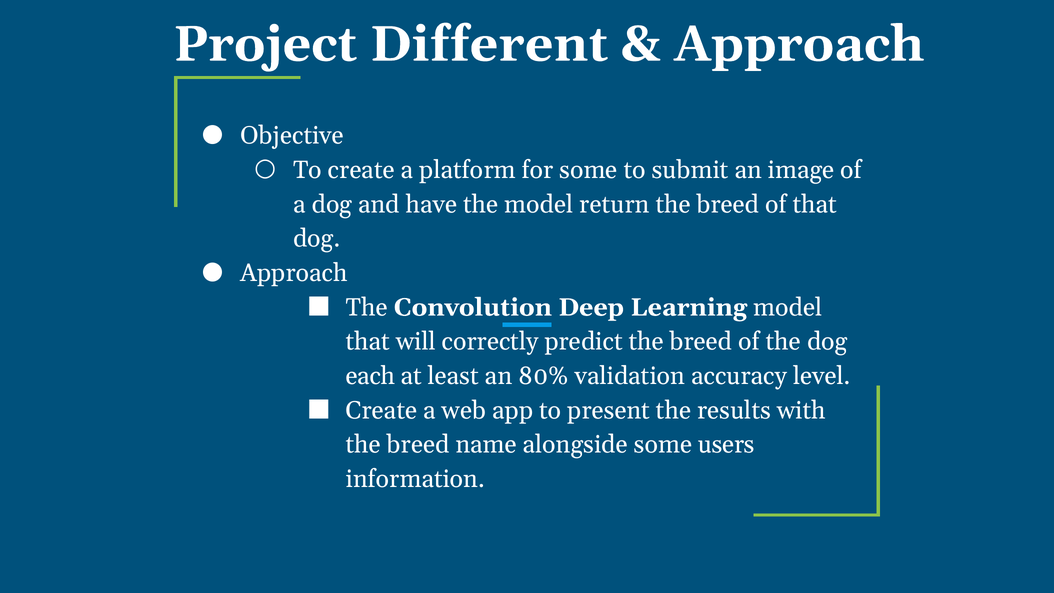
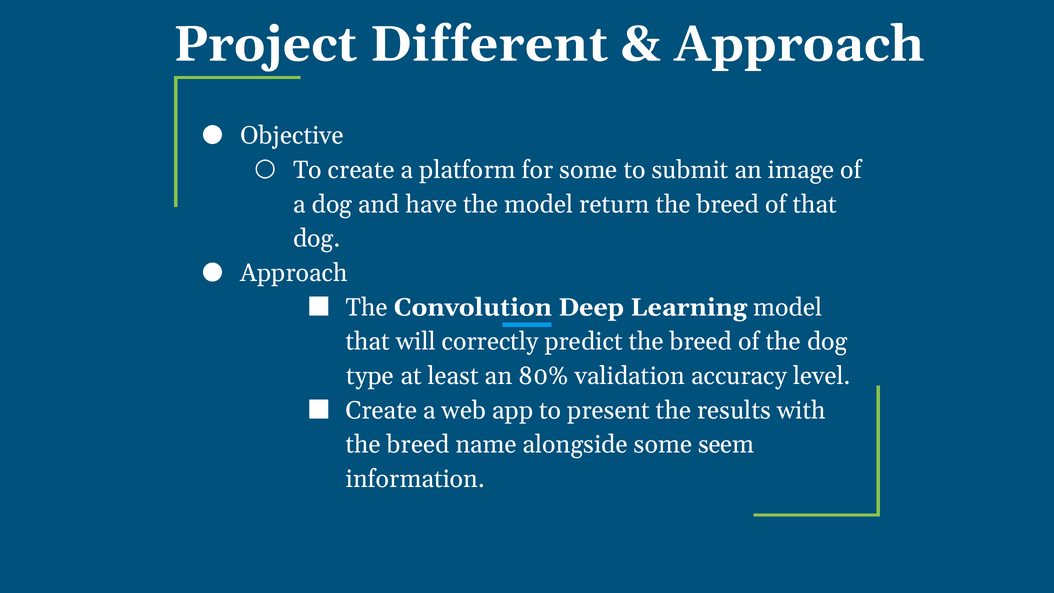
each: each -> type
users: users -> seem
